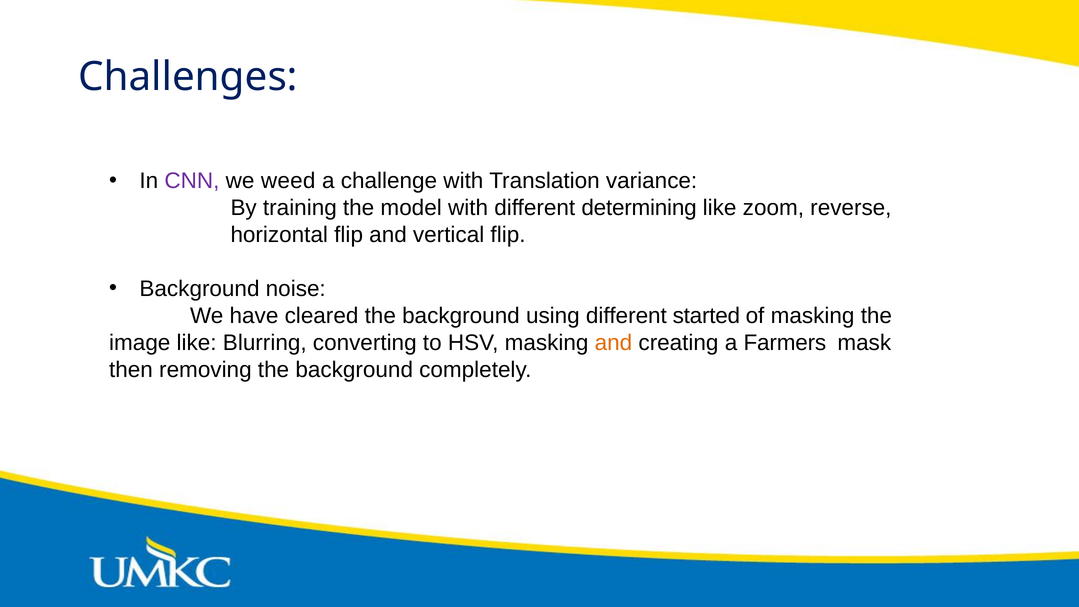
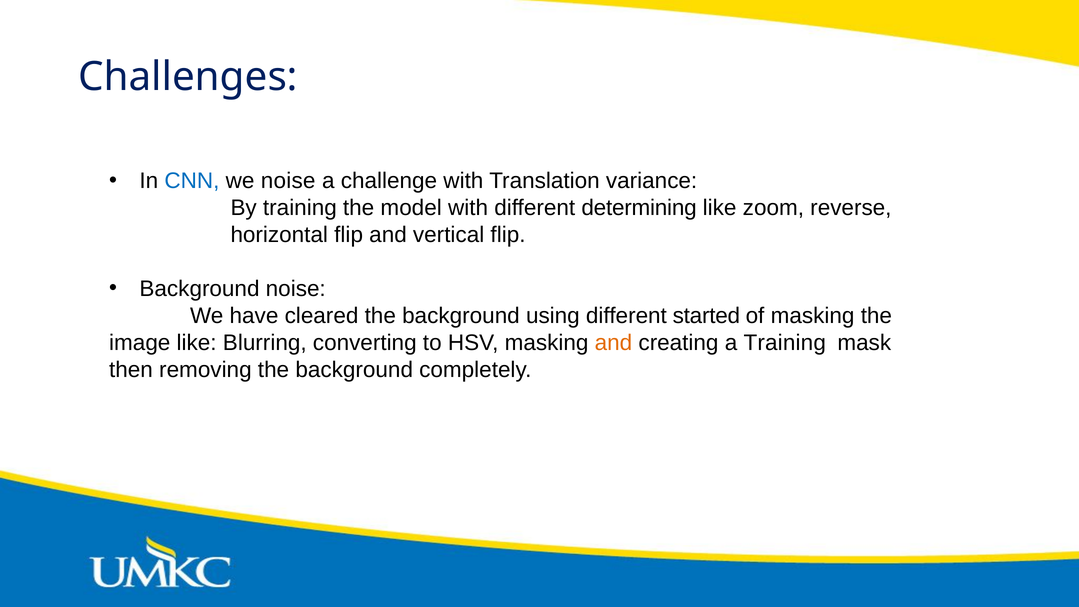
CNN colour: purple -> blue
we weed: weed -> noise
a Farmers: Farmers -> Training
